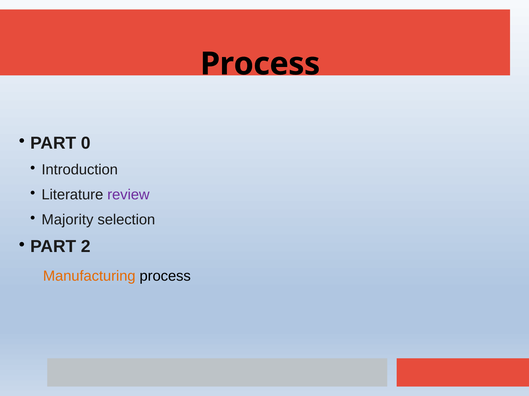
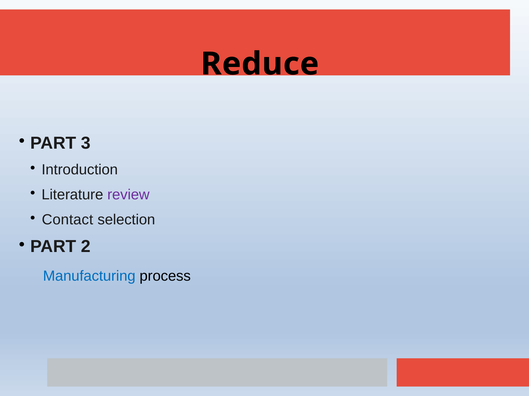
Process at (260, 64): Process -> Reduce
0: 0 -> 3
Majority: Majority -> Contact
Manufacturing colour: orange -> blue
